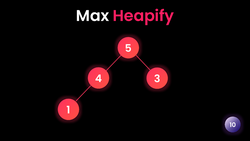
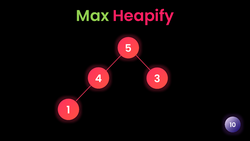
Max colour: white -> light green
